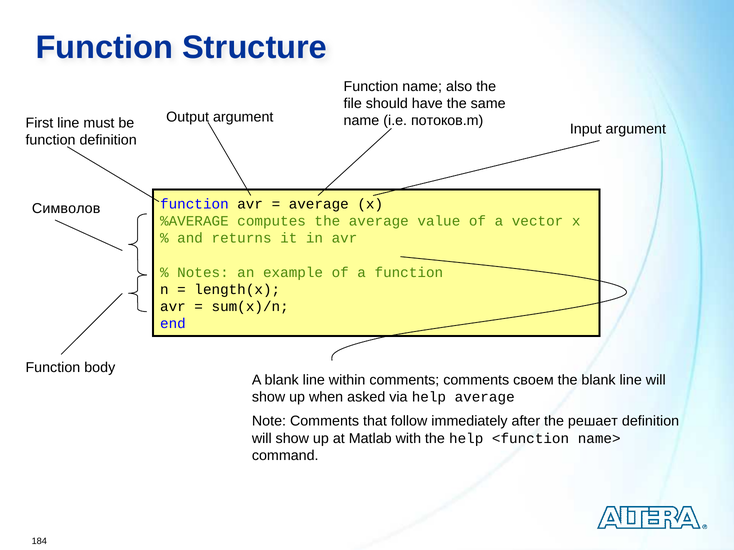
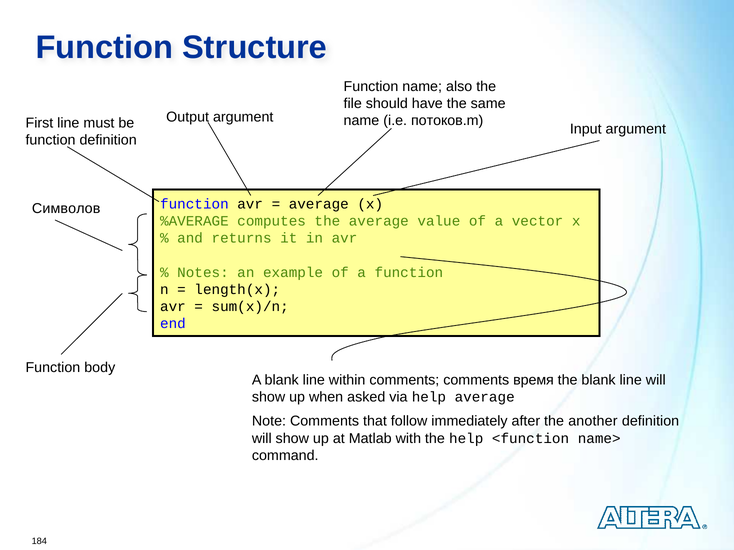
своем: своем -> время
решает: решает -> another
